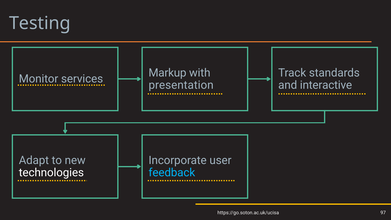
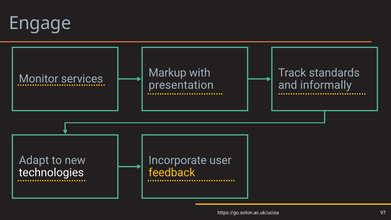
Testing: Testing -> Engage
interactive: interactive -> informally
feedback colour: light blue -> yellow
